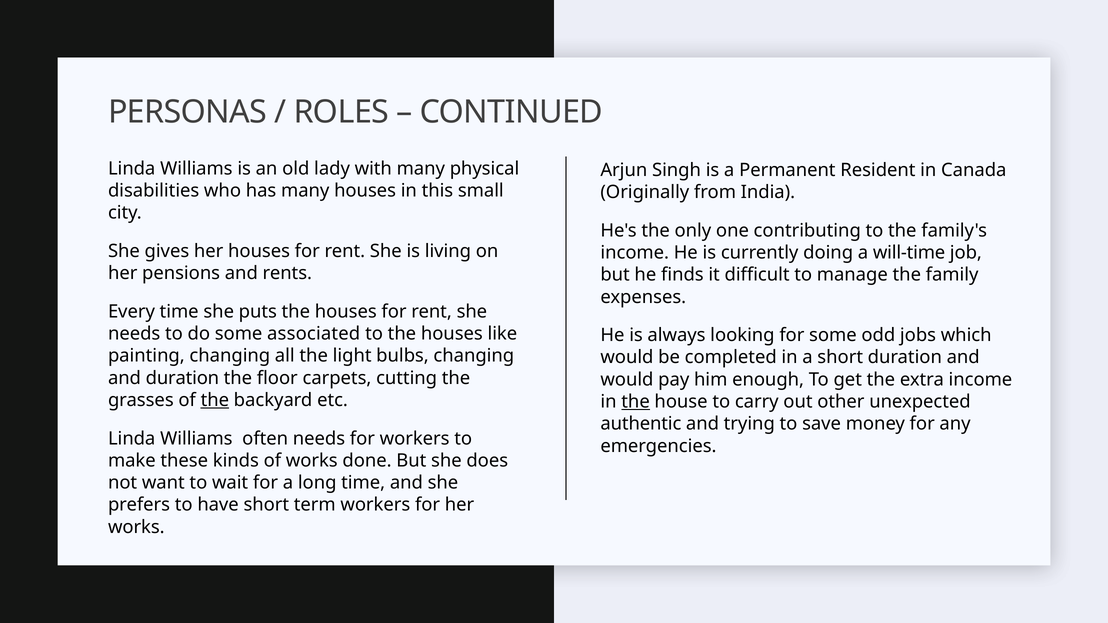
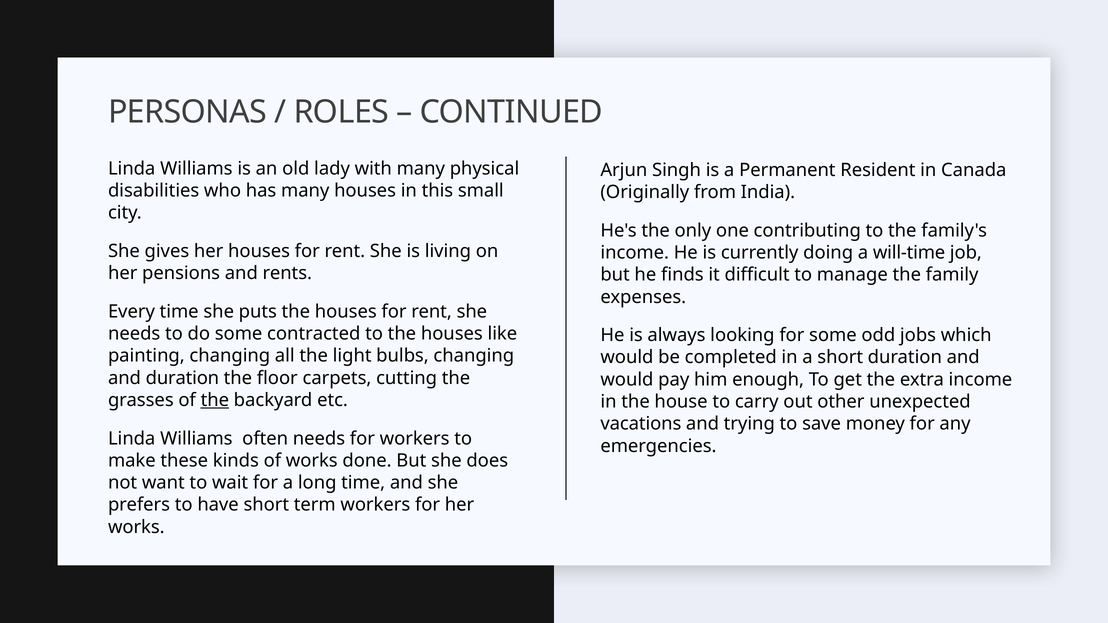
associated: associated -> contracted
the at (636, 402) underline: present -> none
authentic: authentic -> vacations
